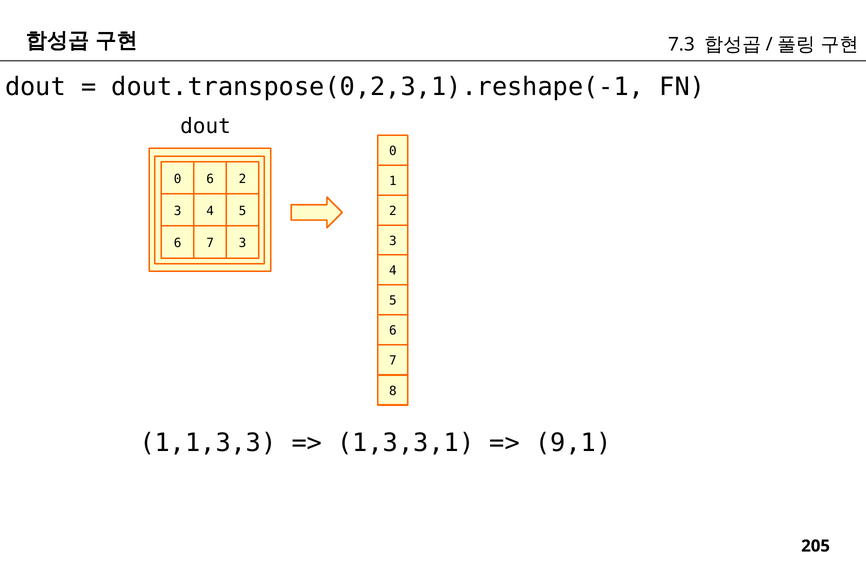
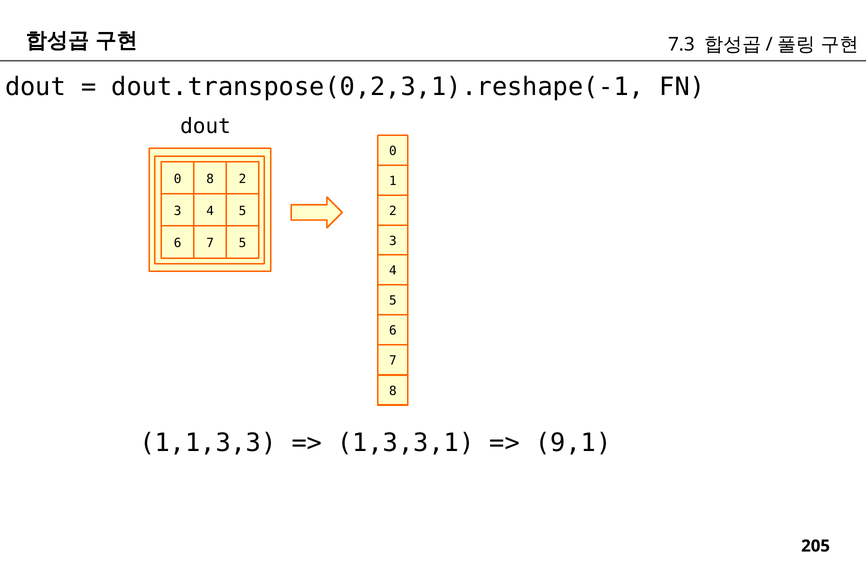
0 6: 6 -> 8
7 3: 3 -> 5
